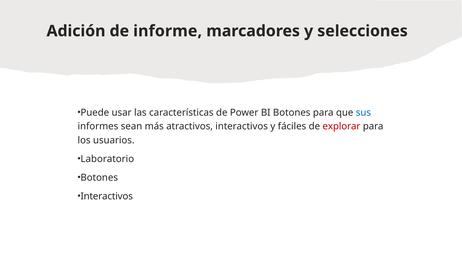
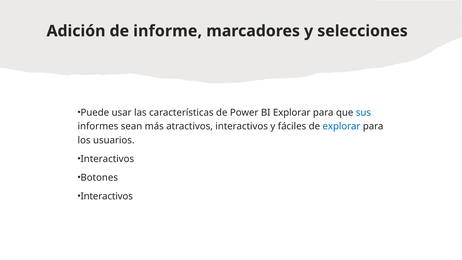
BI Botones: Botones -> Explorar
explorar at (341, 126) colour: red -> blue
Laboratorio at (107, 159): Laboratorio -> Interactivos
